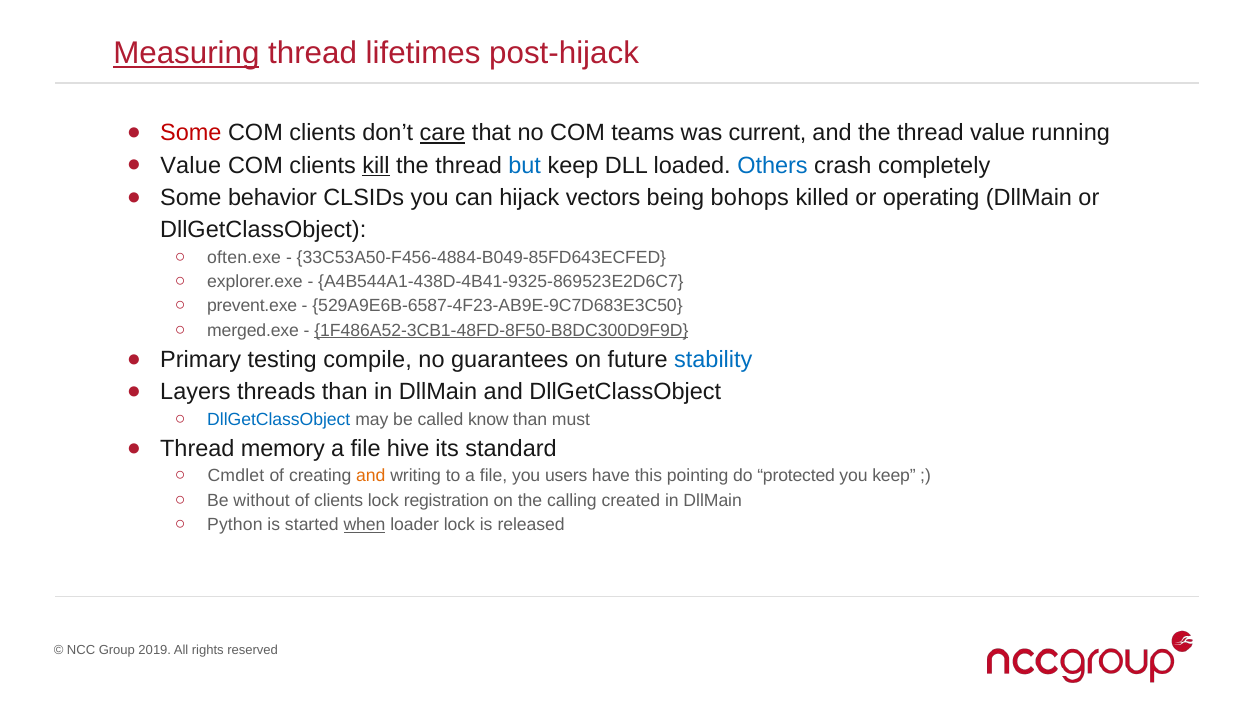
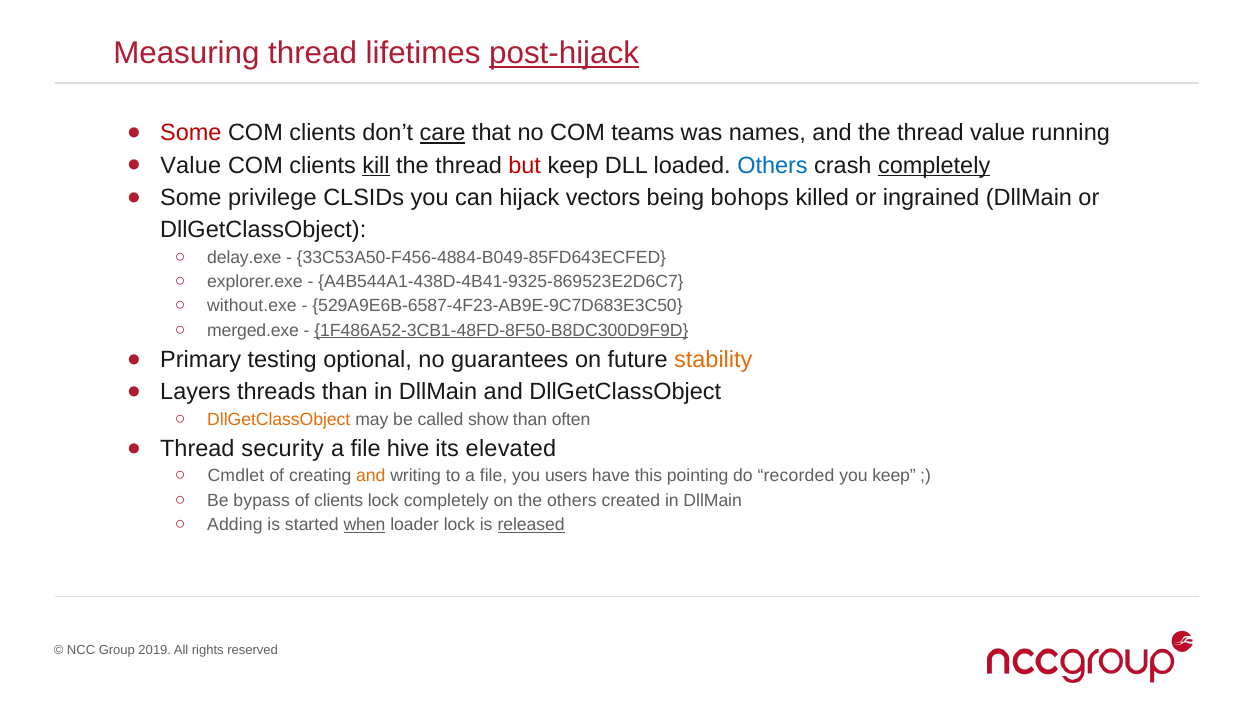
Measuring underline: present -> none
post-hijack underline: none -> present
current: current -> names
but colour: blue -> red
completely at (934, 165) underline: none -> present
behavior: behavior -> privilege
operating: operating -> ingrained
often.exe: often.exe -> delay.exe
prevent.exe: prevent.exe -> without.exe
compile: compile -> optional
stability colour: blue -> orange
DllGetClassObject at (279, 419) colour: blue -> orange
know: know -> show
must: must -> often
memory: memory -> security
standard: standard -> elevated
protected: protected -> recorded
without: without -> bypass
lock registration: registration -> completely
the calling: calling -> others
Python: Python -> Adding
released underline: none -> present
